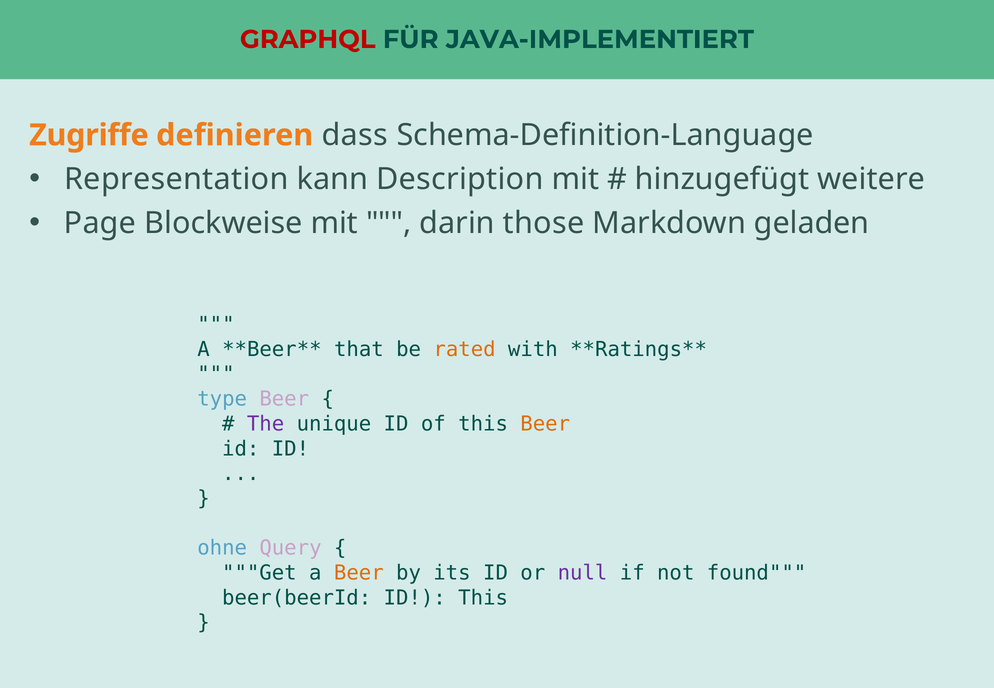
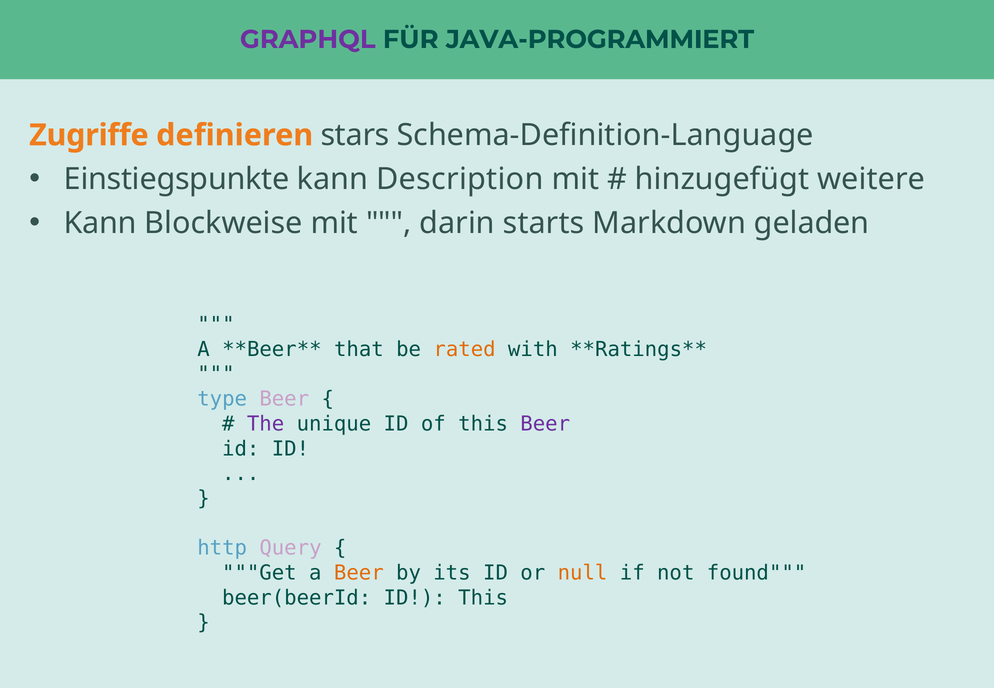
GRAPHQL colour: red -> purple
JAVA-IMPLEMENTIERT: JAVA-IMPLEMENTIERT -> JAVA-PROGRAMMIERT
dass: dass -> stars
Representation: Representation -> Einstiegspunkte
Page at (100, 223): Page -> Kann
those: those -> starts
Beer at (545, 424) colour: orange -> purple
ohne: ohne -> http
null colour: purple -> orange
